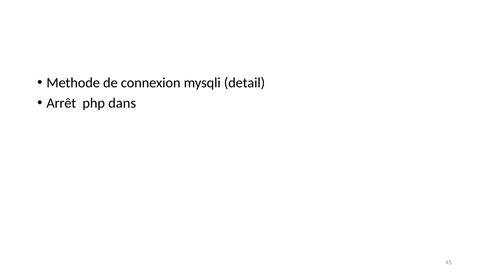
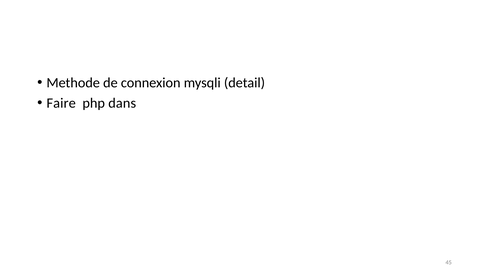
Arrêt: Arrêt -> Faire
